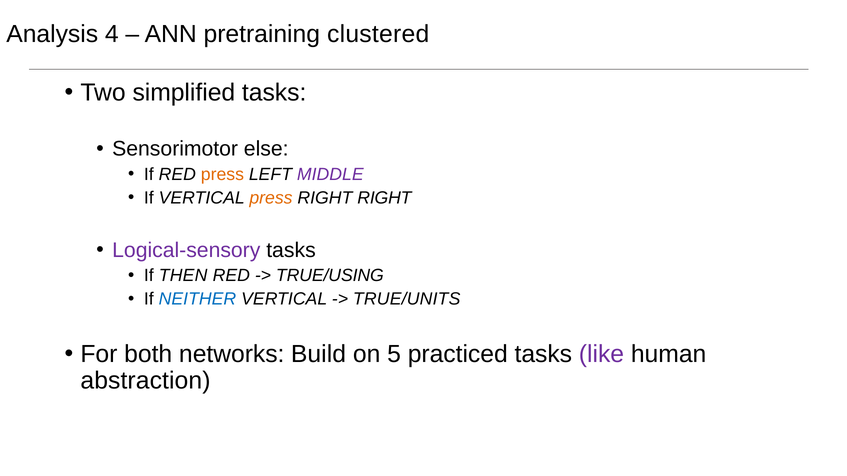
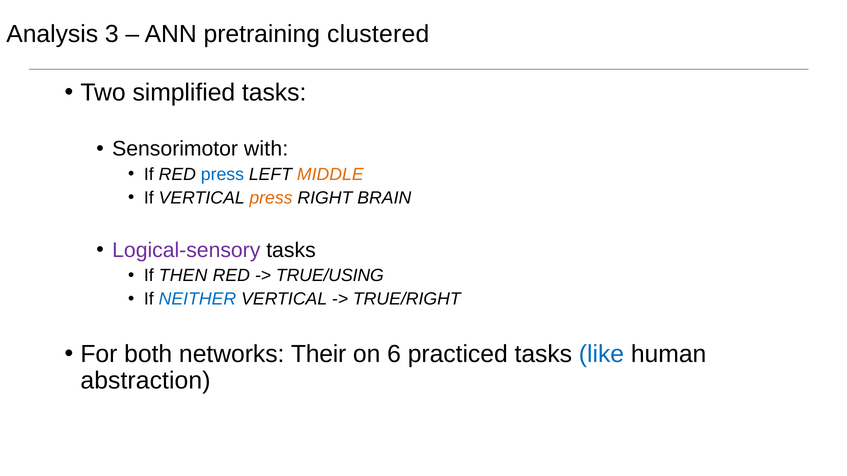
4: 4 -> 3
else: else -> with
press at (222, 174) colour: orange -> blue
MIDDLE colour: purple -> orange
RIGHT RIGHT: RIGHT -> BRAIN
TRUE/UNITS: TRUE/UNITS -> TRUE/RIGHT
Build: Build -> Their
5: 5 -> 6
like colour: purple -> blue
